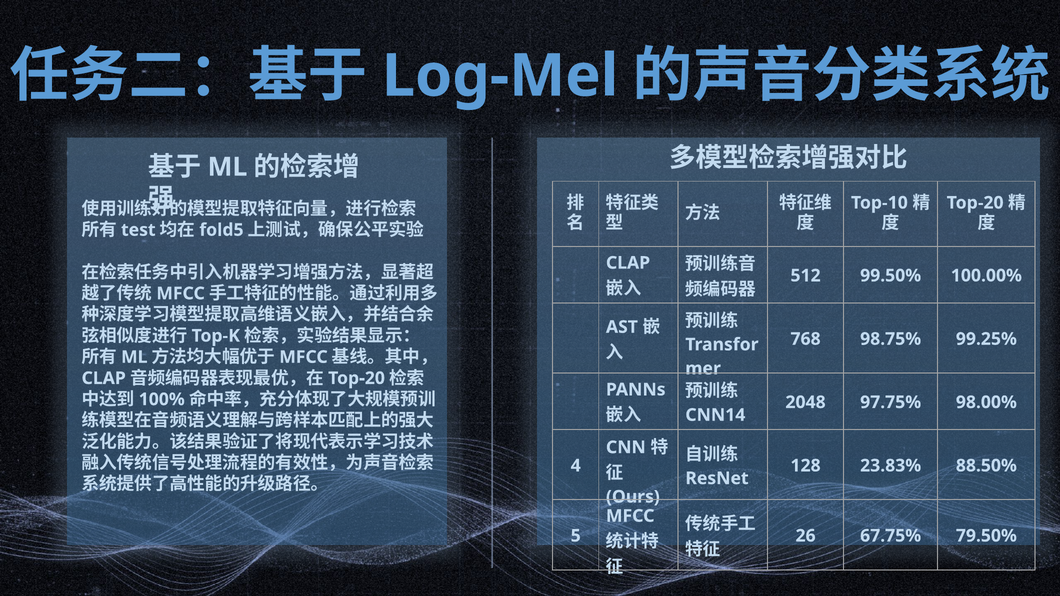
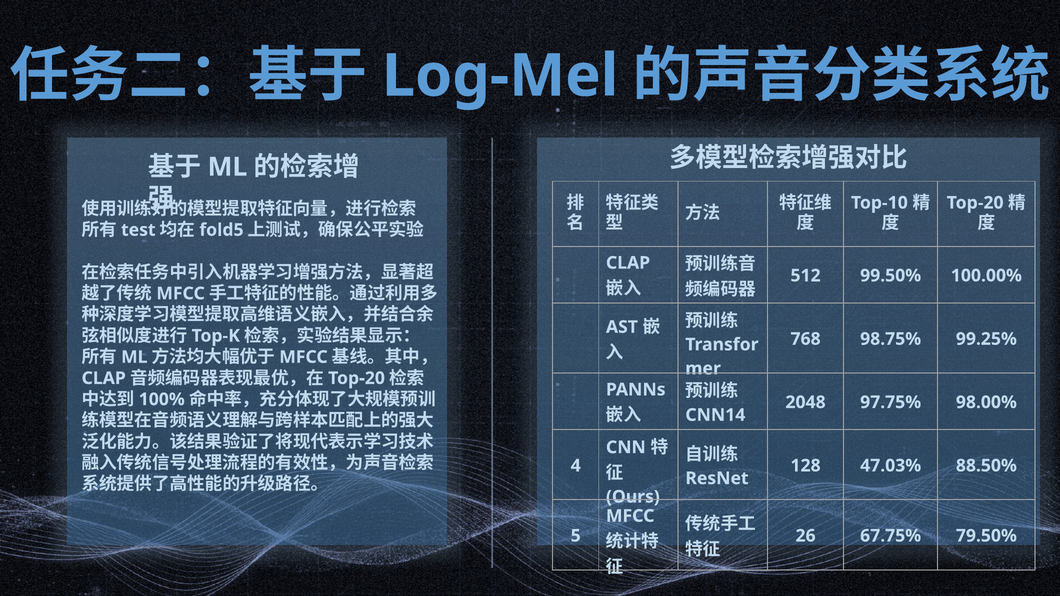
23.83%: 23.83% -> 47.03%
